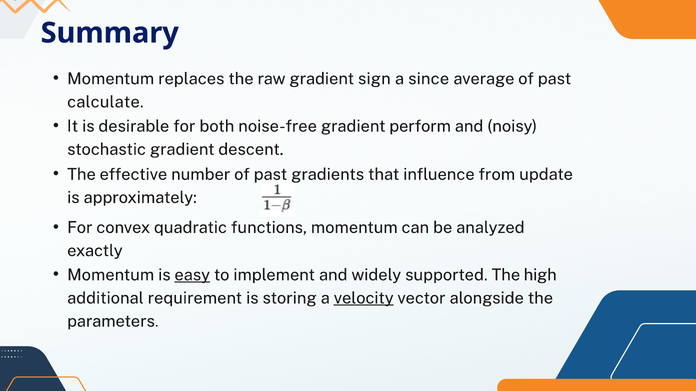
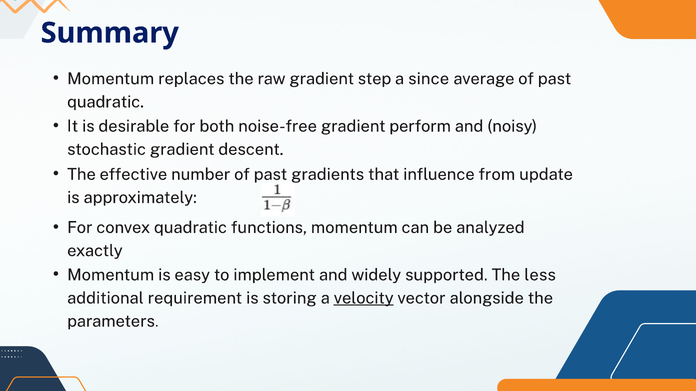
sign: sign -> step
calculate at (105, 102): calculate -> quadratic
easy underline: present -> none
high: high -> less
